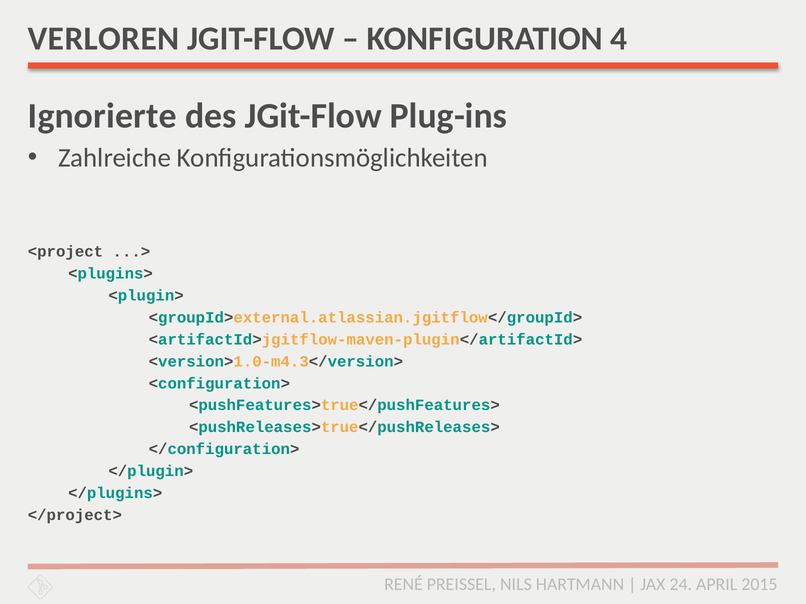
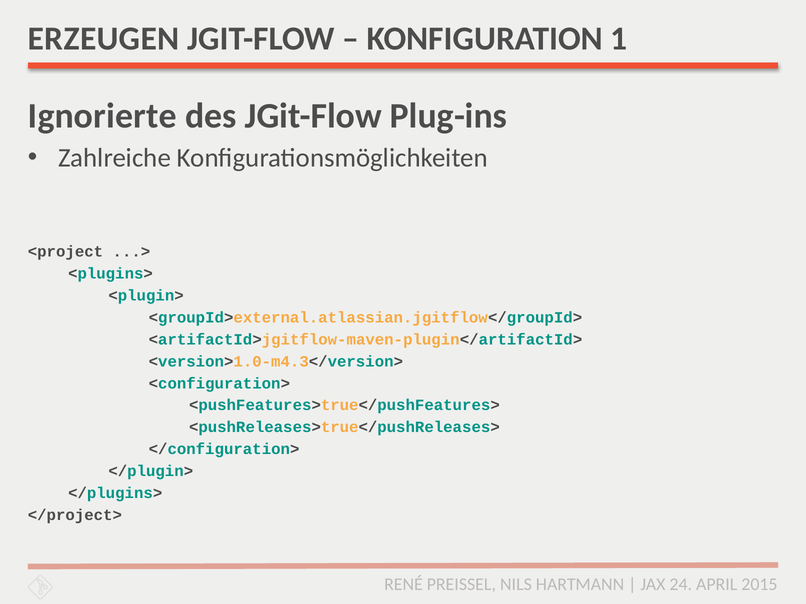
VERLOREN: VERLOREN -> ERZEUGEN
4: 4 -> 1
